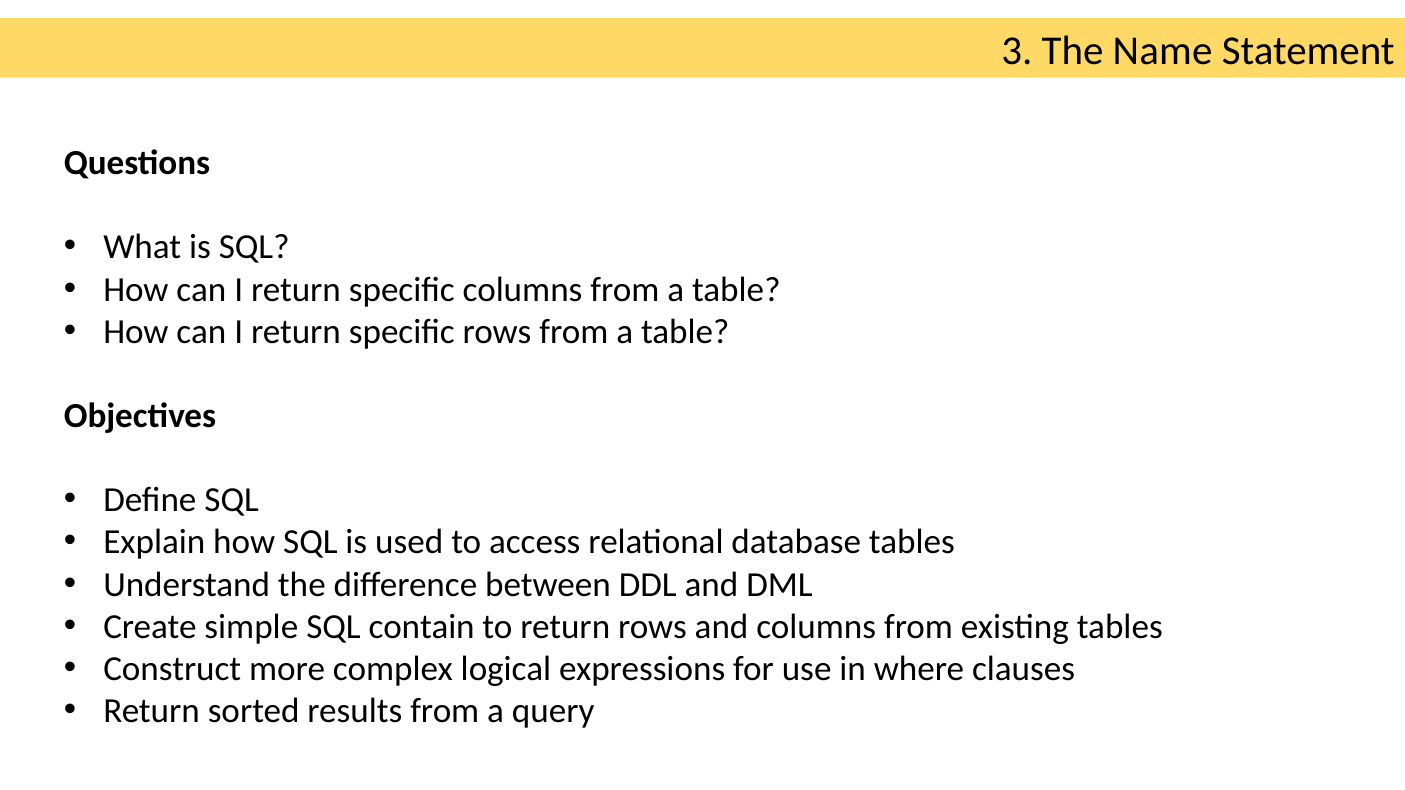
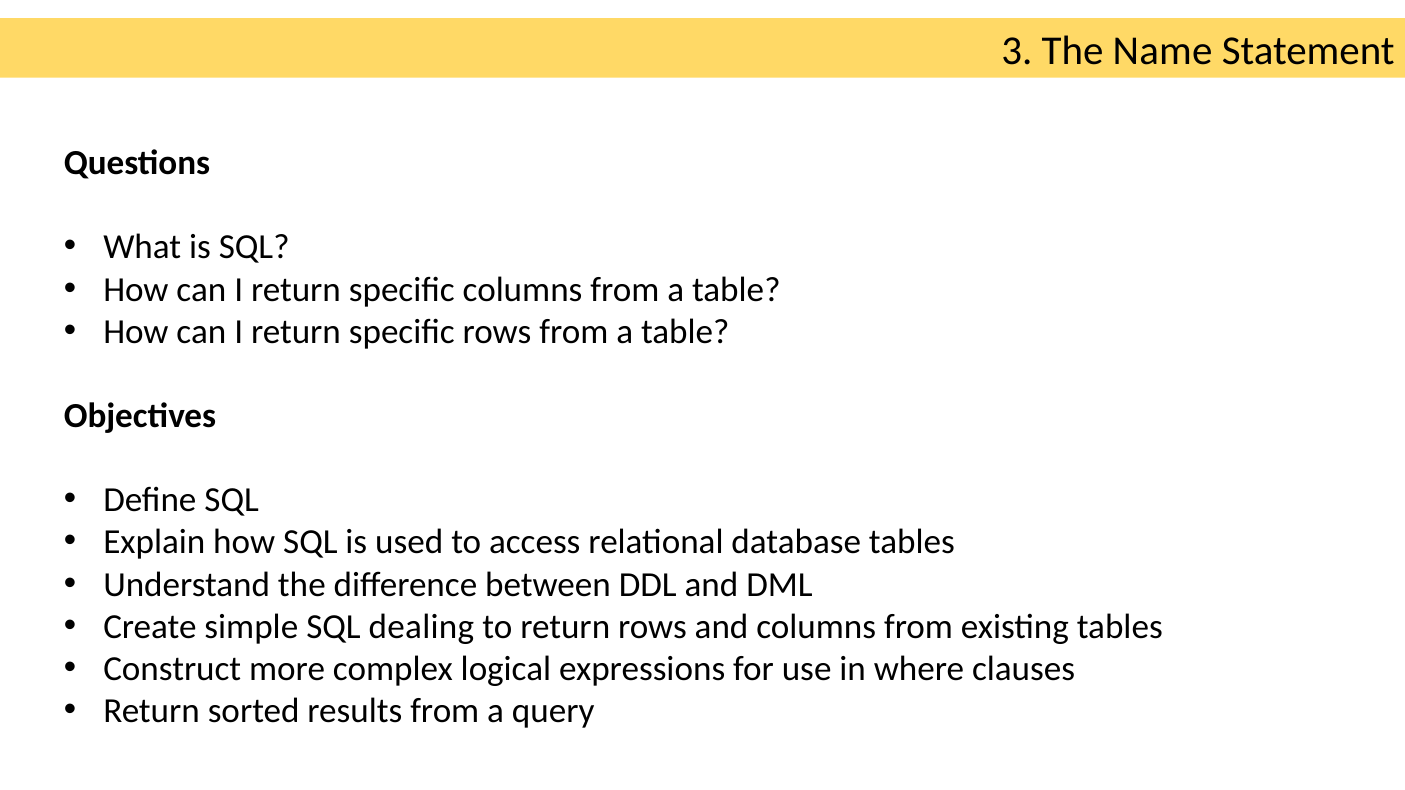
contain: contain -> dealing
